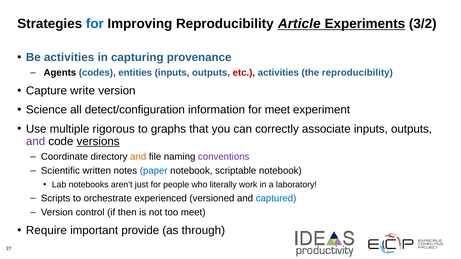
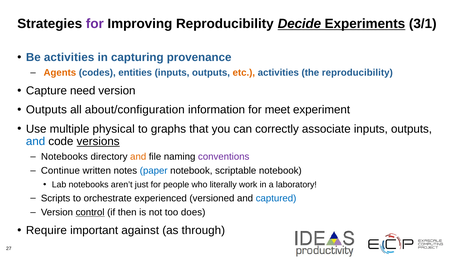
for at (95, 24) colour: blue -> purple
Article: Article -> Decide
3/2: 3/2 -> 3/1
Agents colour: black -> orange
etc colour: red -> orange
write: write -> need
Science at (46, 110): Science -> Outputs
detect/configuration: detect/configuration -> about/configuration
rigorous: rigorous -> physical
and at (36, 142) colour: purple -> blue
Coordinate at (64, 157): Coordinate -> Notebooks
Scientific: Scientific -> Continue
control underline: none -> present
too meet: meet -> does
provide: provide -> against
